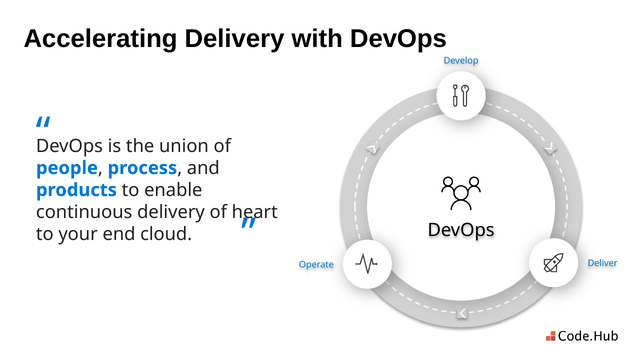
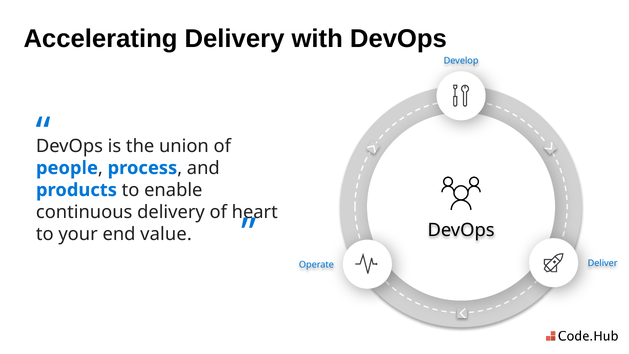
cloud: cloud -> value
